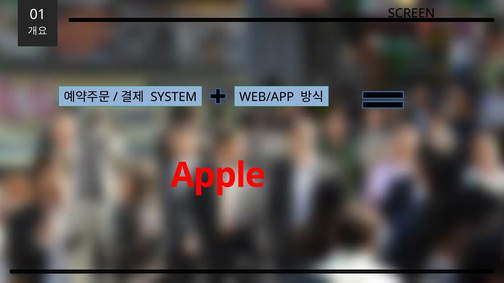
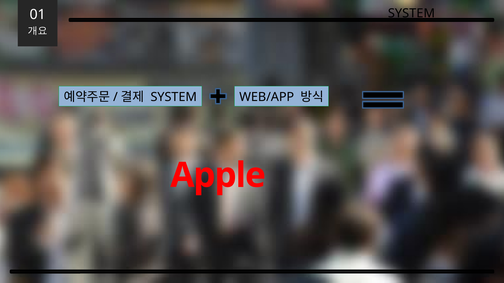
SCREEN at (411, 13): SCREEN -> SYSTEM
